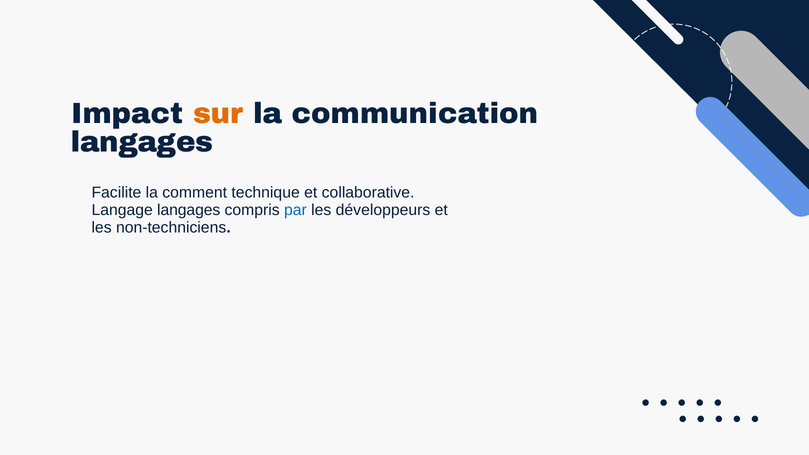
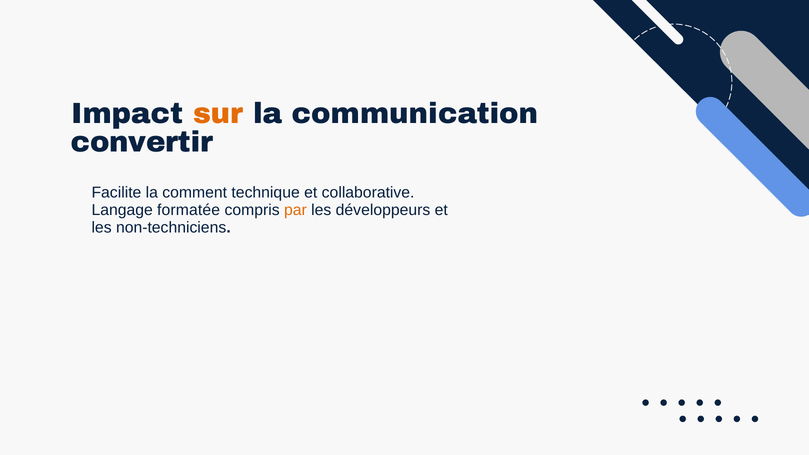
langages at (142, 142): langages -> convertir
Langage langages: langages -> formatée
par colour: blue -> orange
